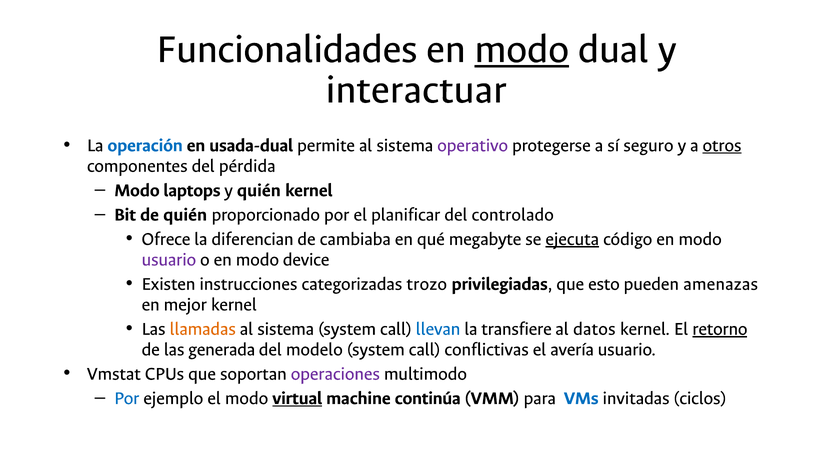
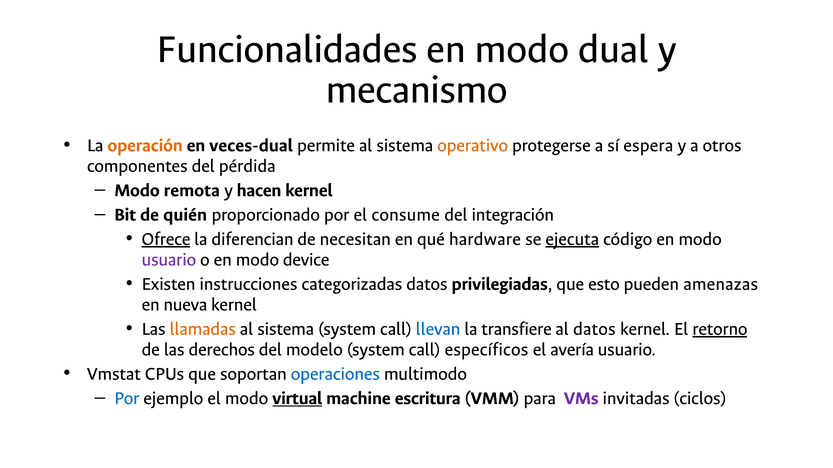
modo at (522, 48) underline: present -> none
interactuar: interactuar -> mecanismo
operación colour: blue -> orange
usada-dual: usada-dual -> veces-dual
operativo colour: purple -> orange
seguro: seguro -> espera
otros underline: present -> none
laptops: laptops -> remota
y quién: quién -> hacen
planificar: planificar -> consume
controlado: controlado -> integración
Ofrece underline: none -> present
cambiaba: cambiaba -> necesitan
megabyte: megabyte -> hardware
categorizadas trozo: trozo -> datos
mejor: mejor -> nueva
generada: generada -> derechos
conflictivas: conflictivas -> específicos
operaciones colour: purple -> blue
continúa: continúa -> escritura
VMs colour: blue -> purple
